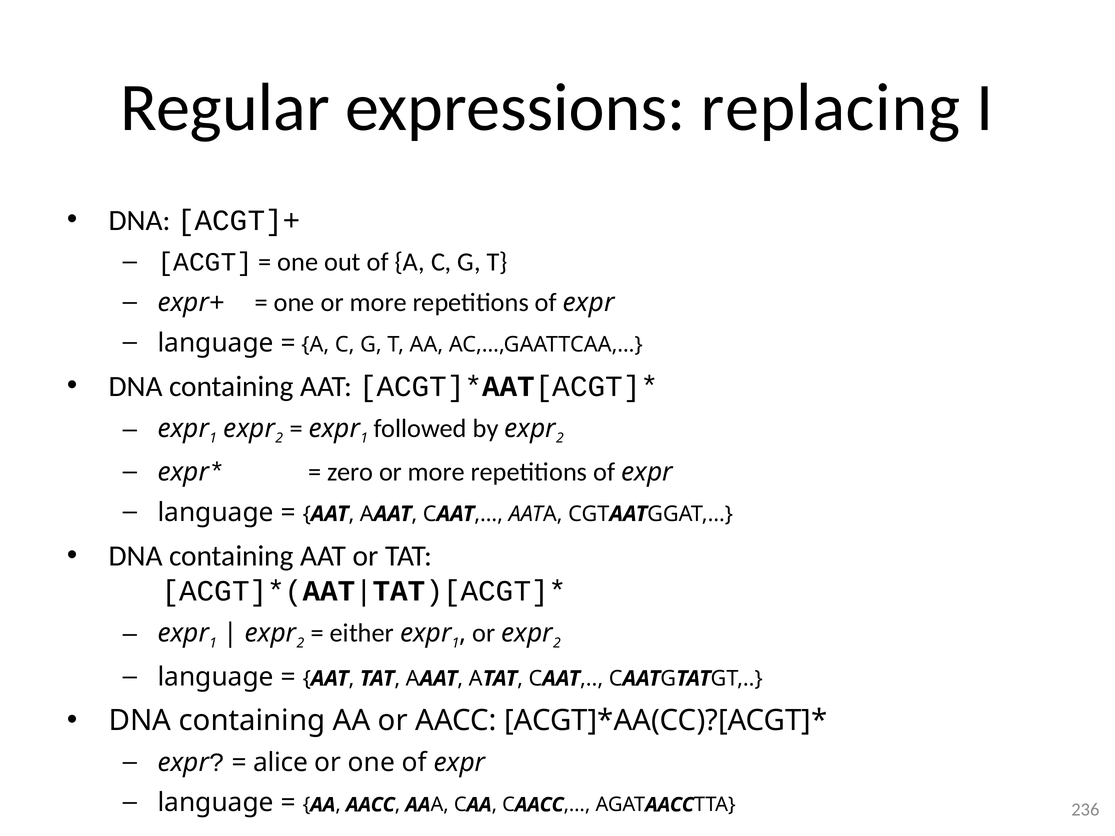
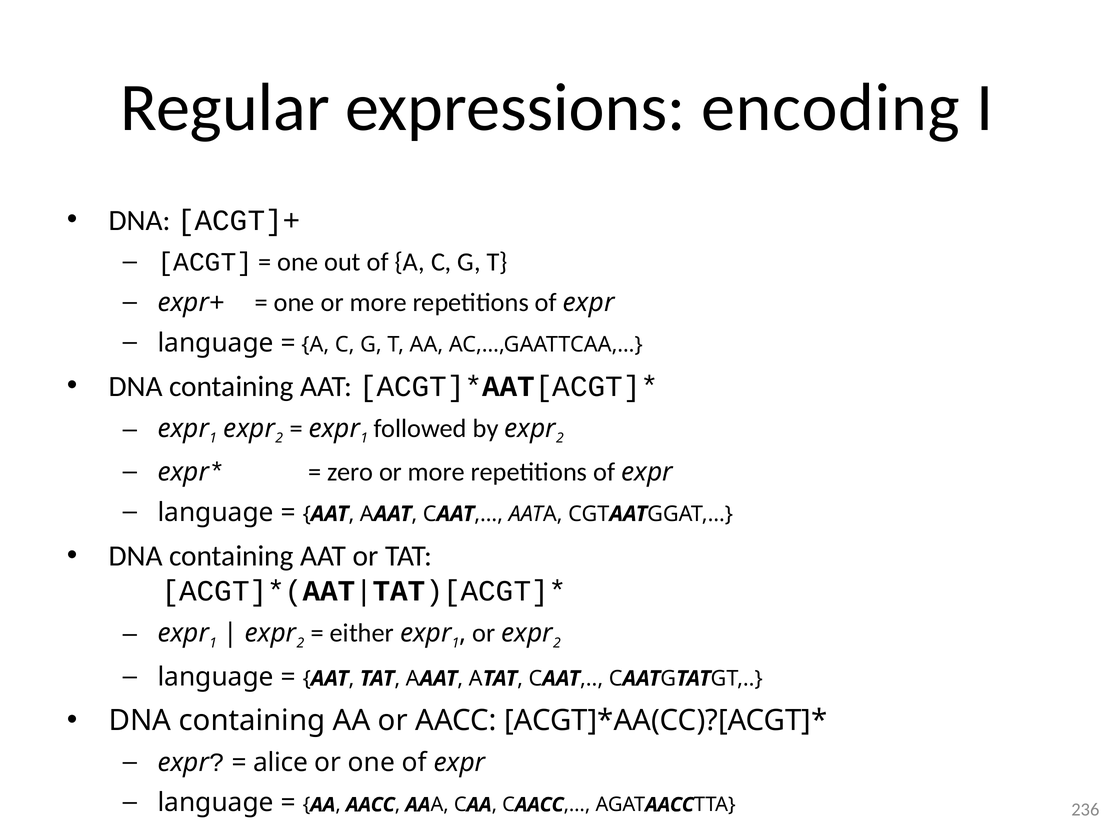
replacing: replacing -> encoding
